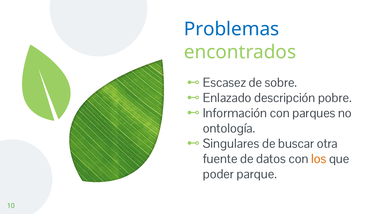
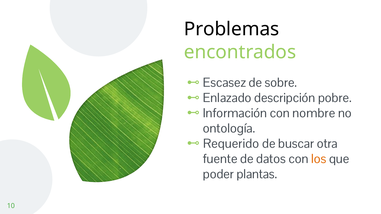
Problemas colour: blue -> black
parques: parques -> nombre
Singulares: Singulares -> Requerido
parque: parque -> plantas
